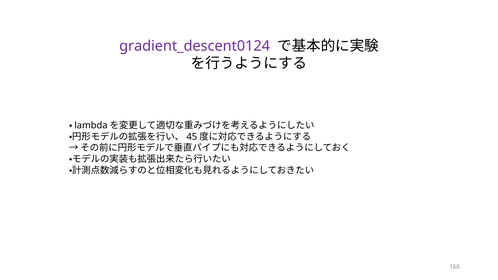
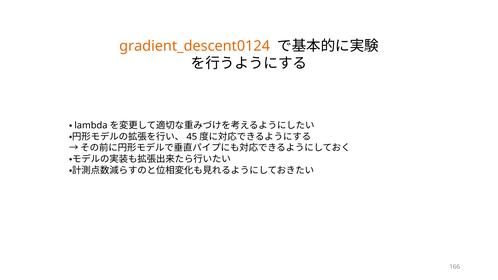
gradient_descent0124 colour: purple -> orange
